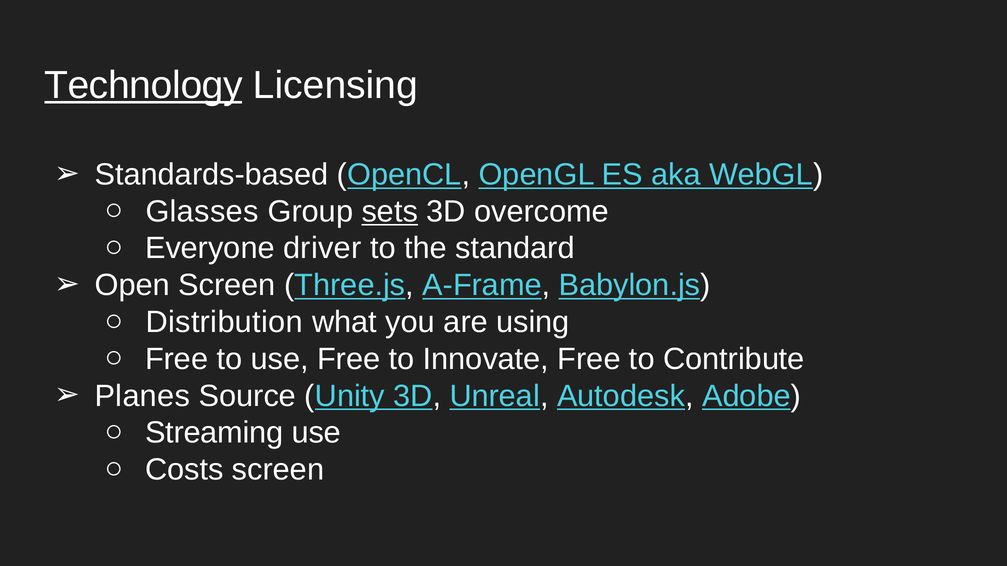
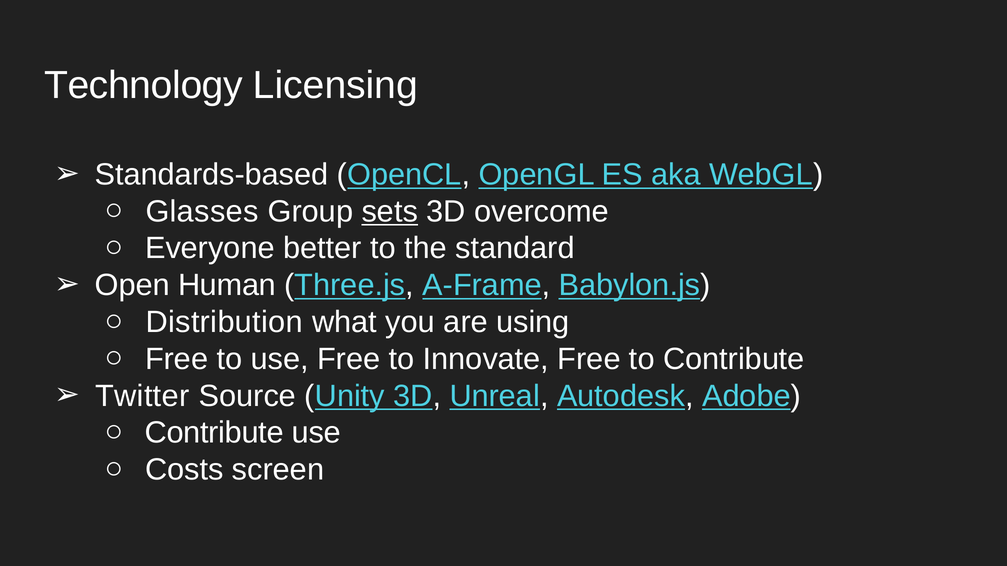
Technology underline: present -> none
driver: driver -> better
Open Screen: Screen -> Human
Planes: Planes -> Twitter
Streaming at (214, 433): Streaming -> Contribute
